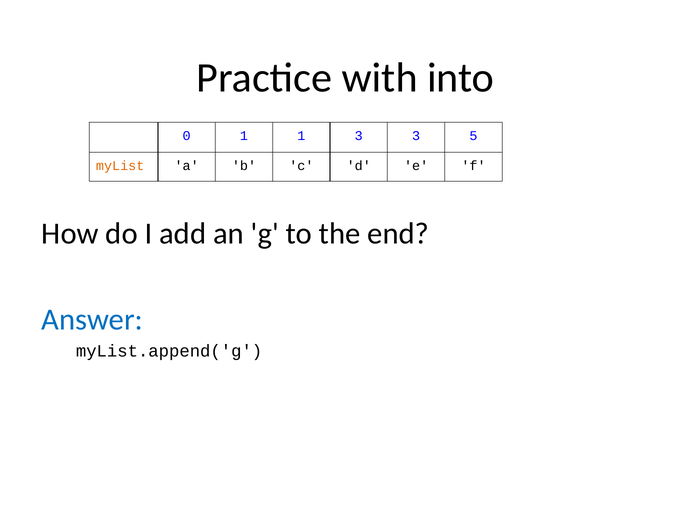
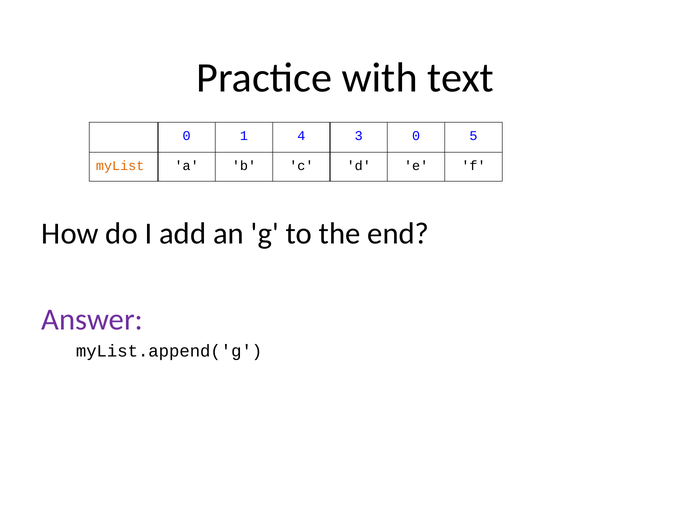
into: into -> text
1 1: 1 -> 4
3 3: 3 -> 0
Answer colour: blue -> purple
